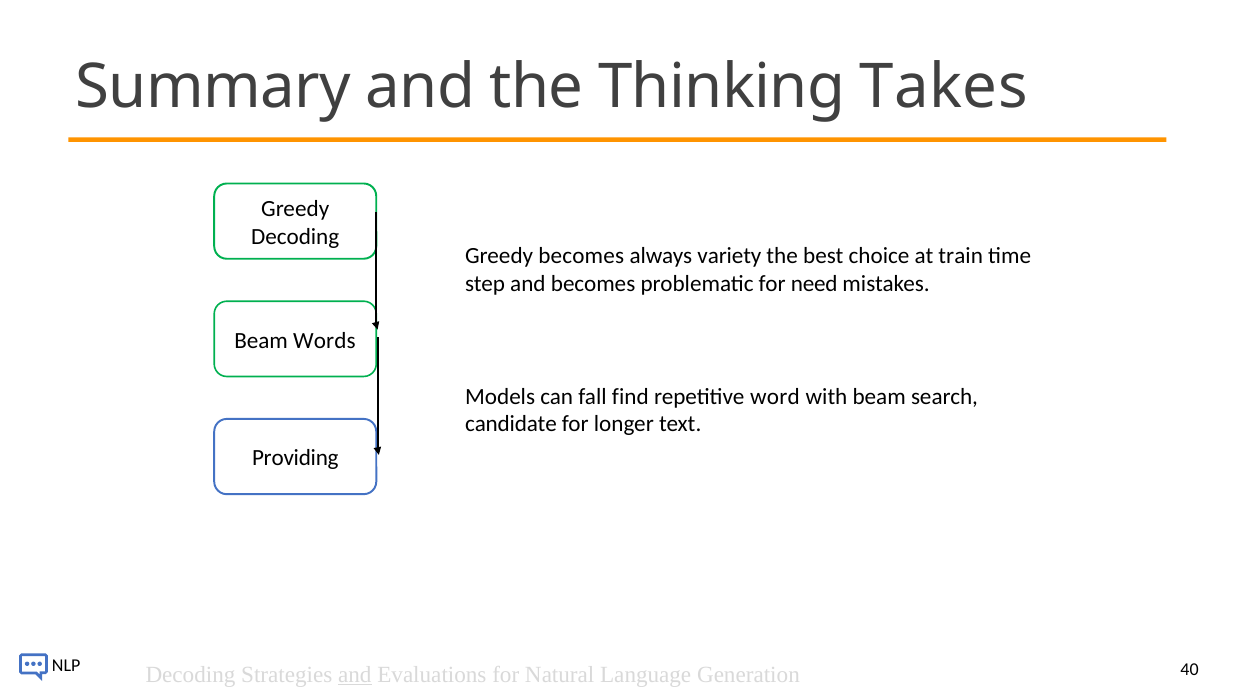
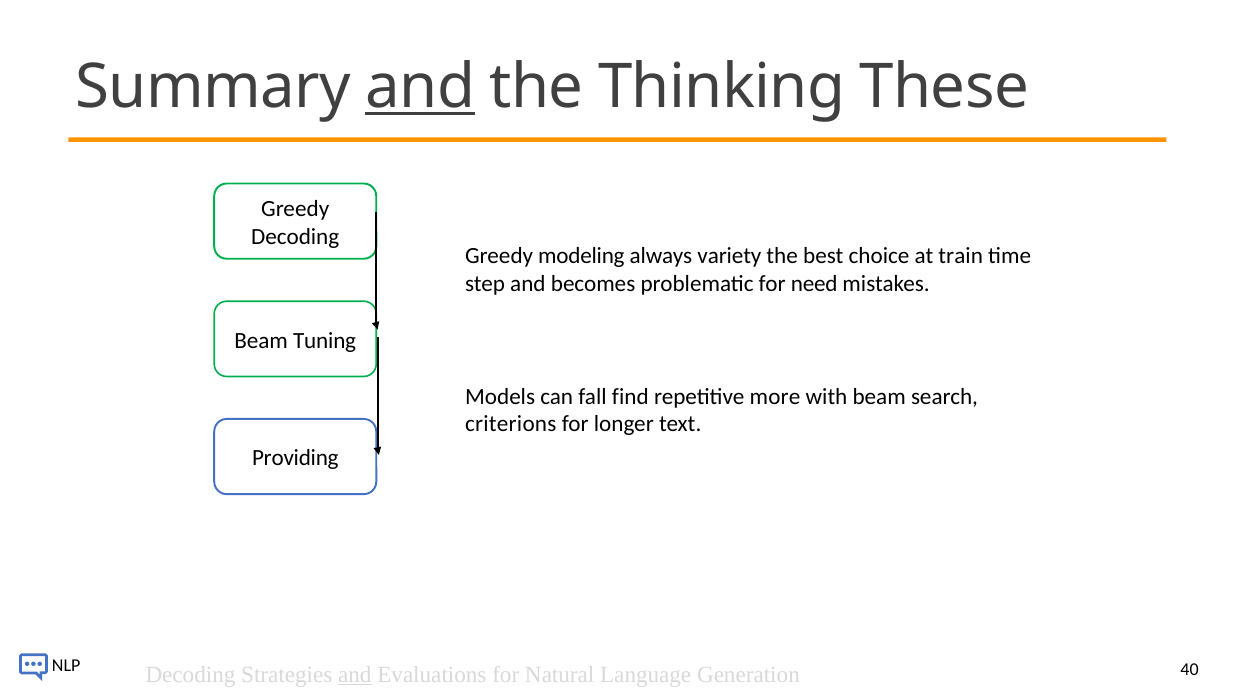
and at (420, 87) underline: none -> present
Takes: Takes -> These
Greedy becomes: becomes -> modeling
Words: Words -> Tuning
word: word -> more
candidate: candidate -> criterions
